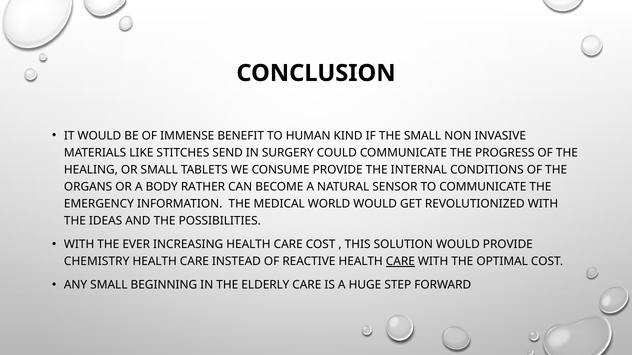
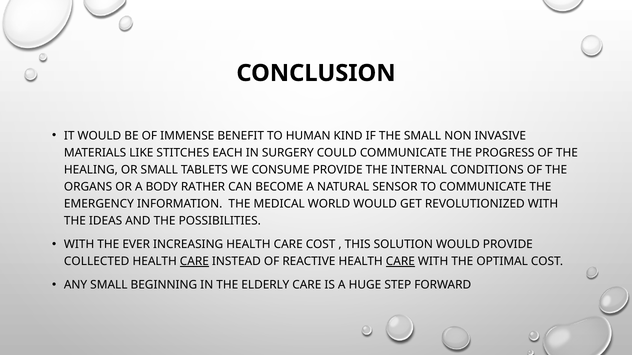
SEND: SEND -> EACH
CHEMISTRY: CHEMISTRY -> COLLECTED
CARE at (194, 262) underline: none -> present
